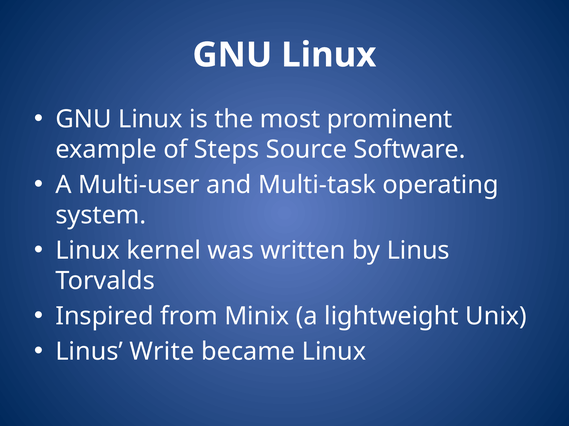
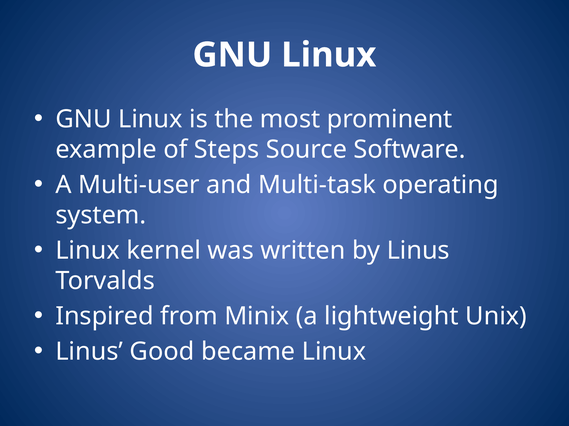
Write: Write -> Good
